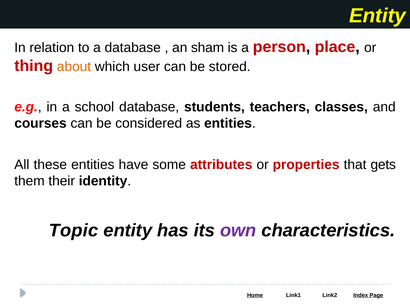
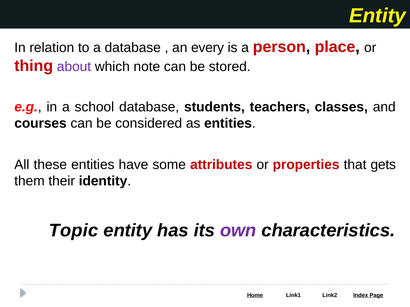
sham: sham -> every
about colour: orange -> purple
user: user -> note
